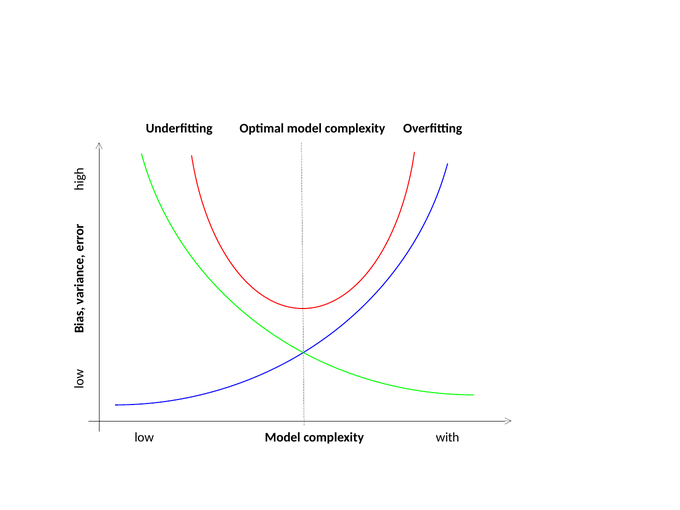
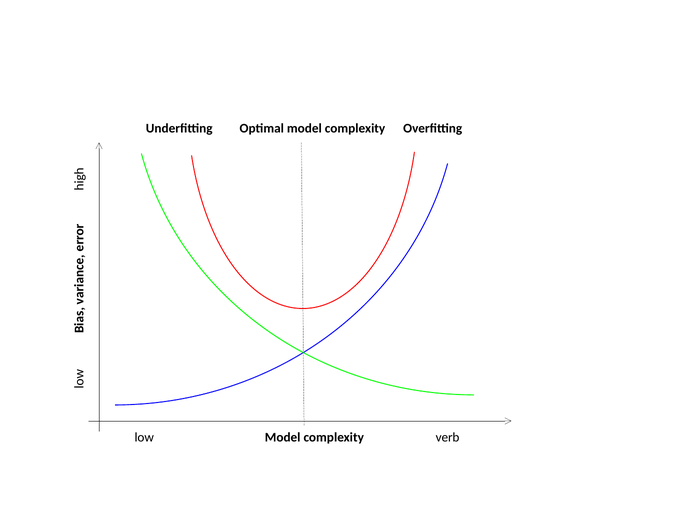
with: with -> verb
